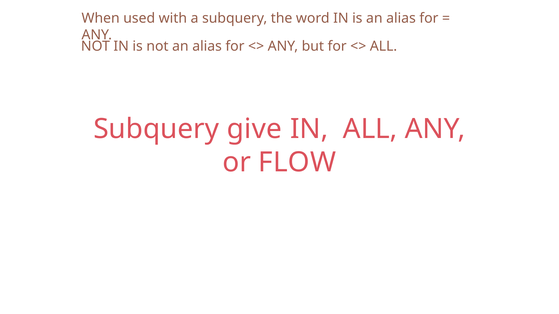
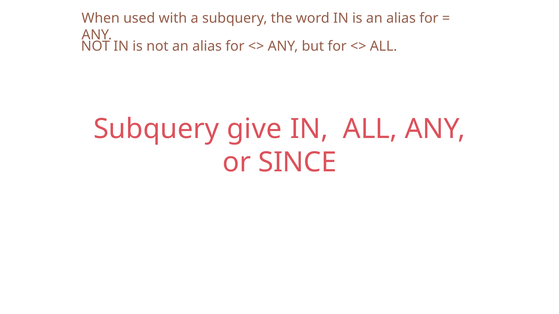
FLOW: FLOW -> SINCE
